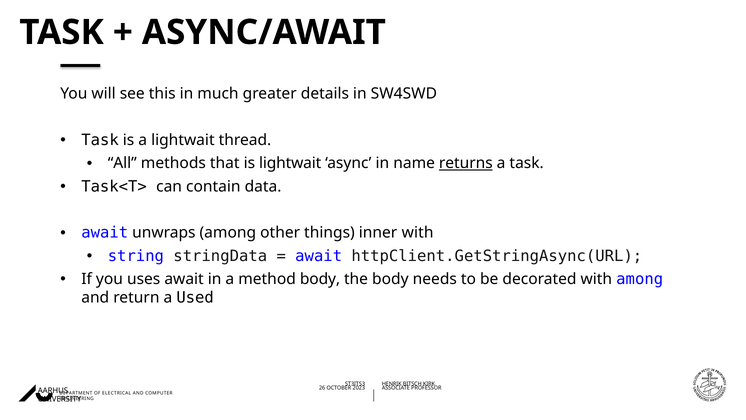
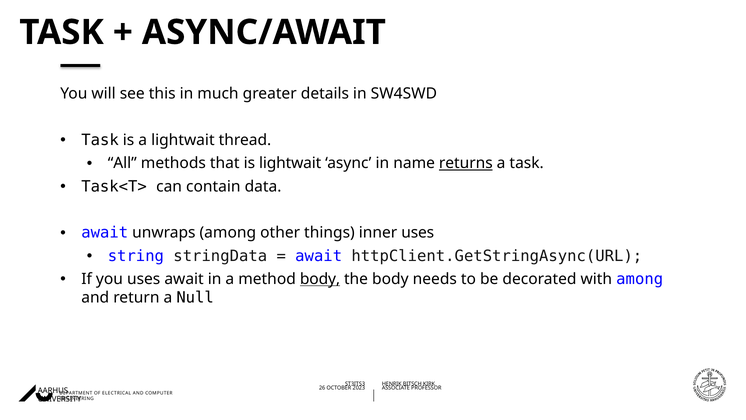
inner with: with -> uses
body at (320, 279) underline: none -> present
Used: Used -> Null
